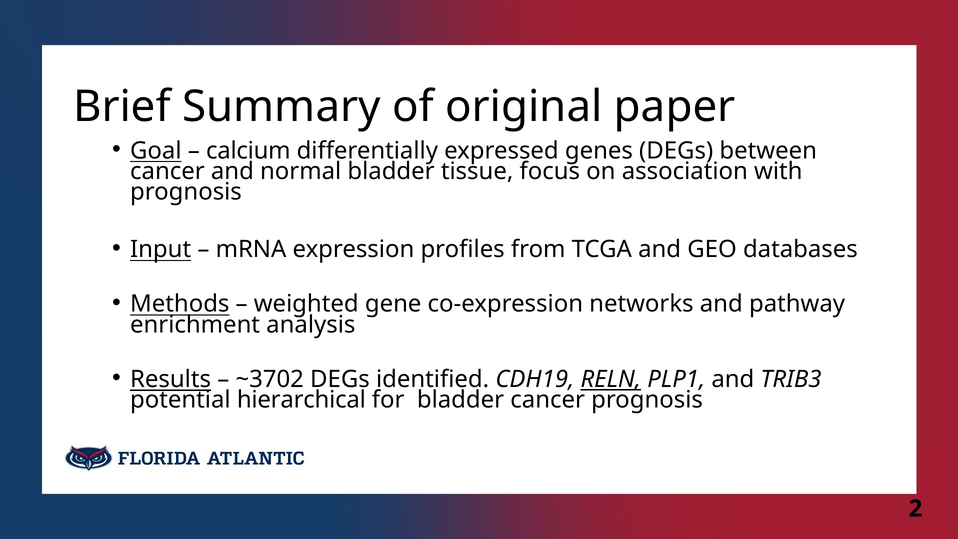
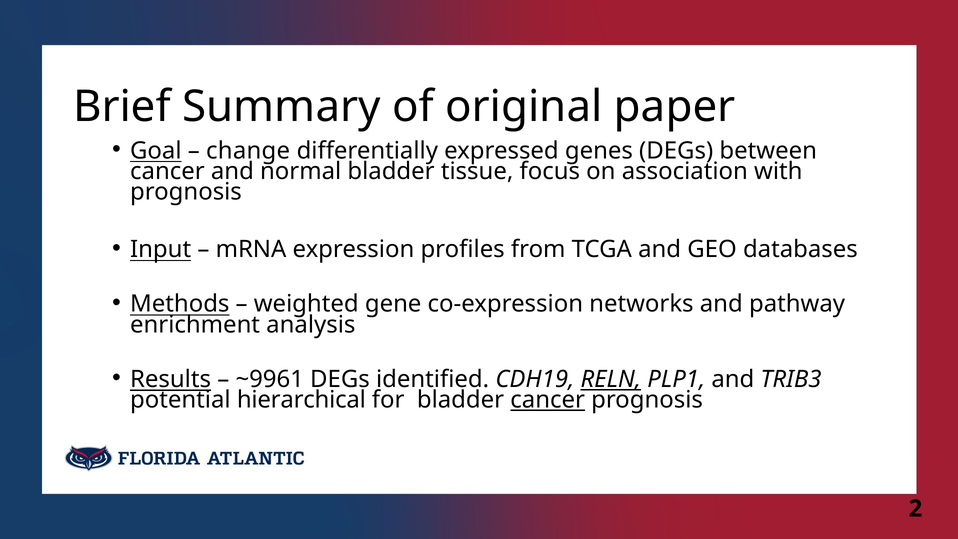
calcium: calcium -> change
~3702: ~3702 -> ~9961
cancer at (548, 400) underline: none -> present
